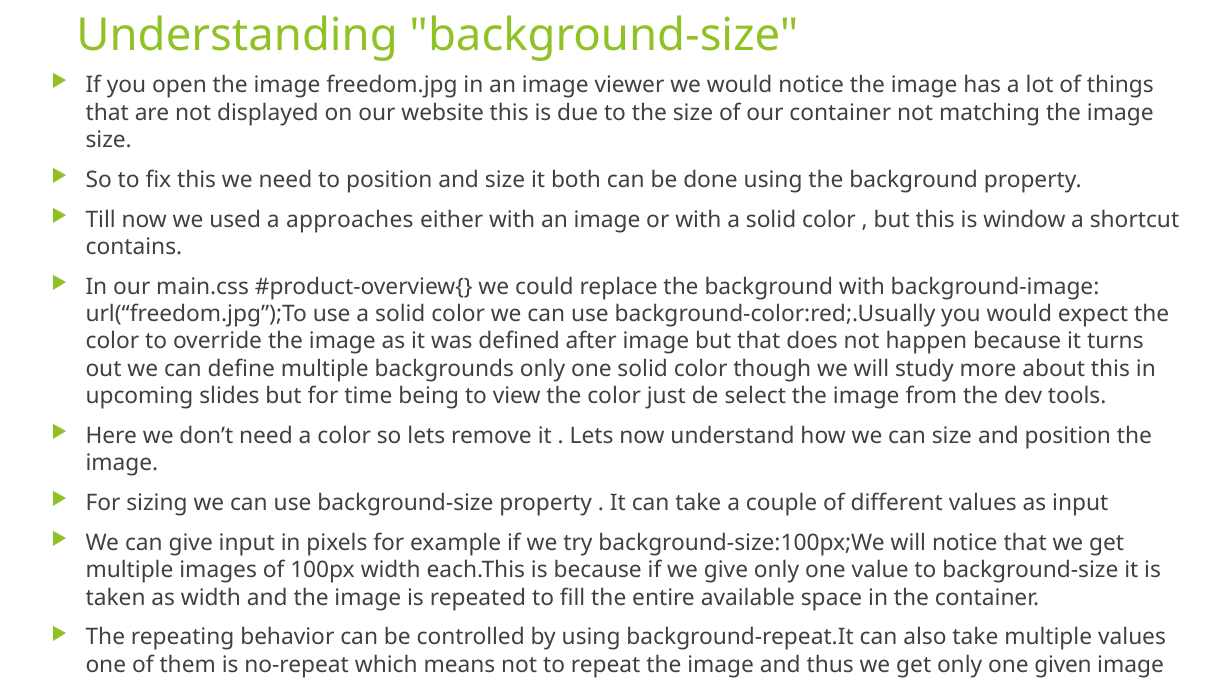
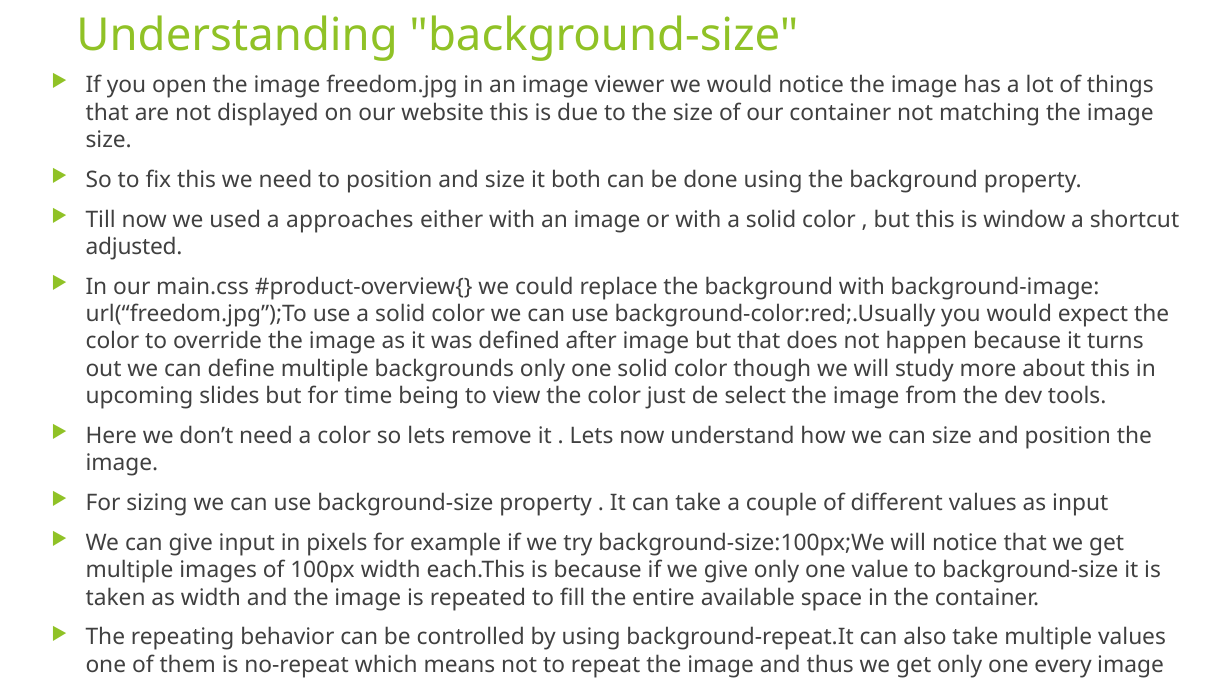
contains: contains -> adjusted
given: given -> every
